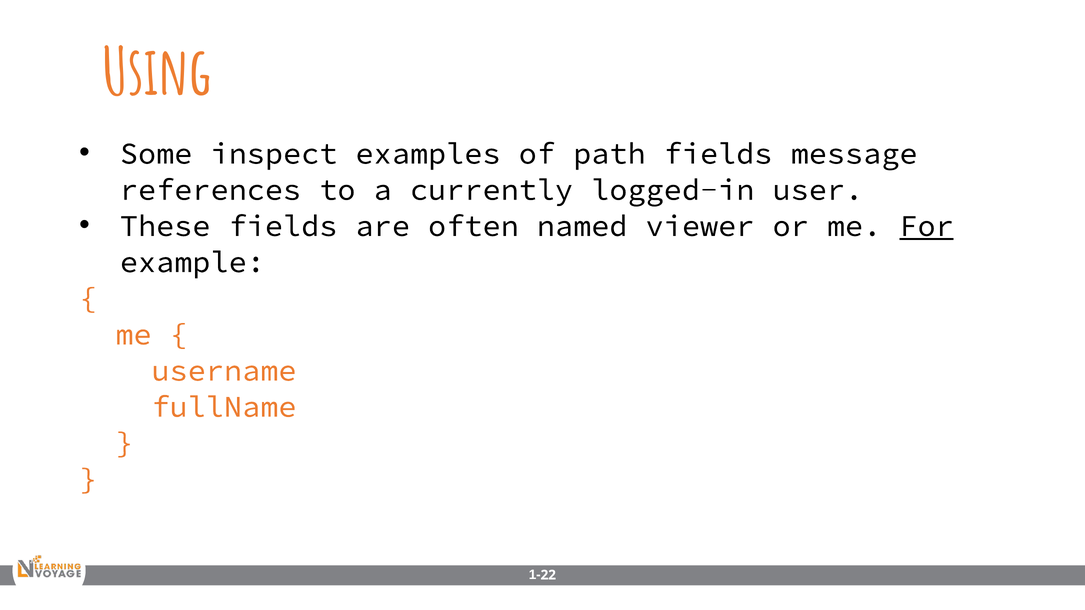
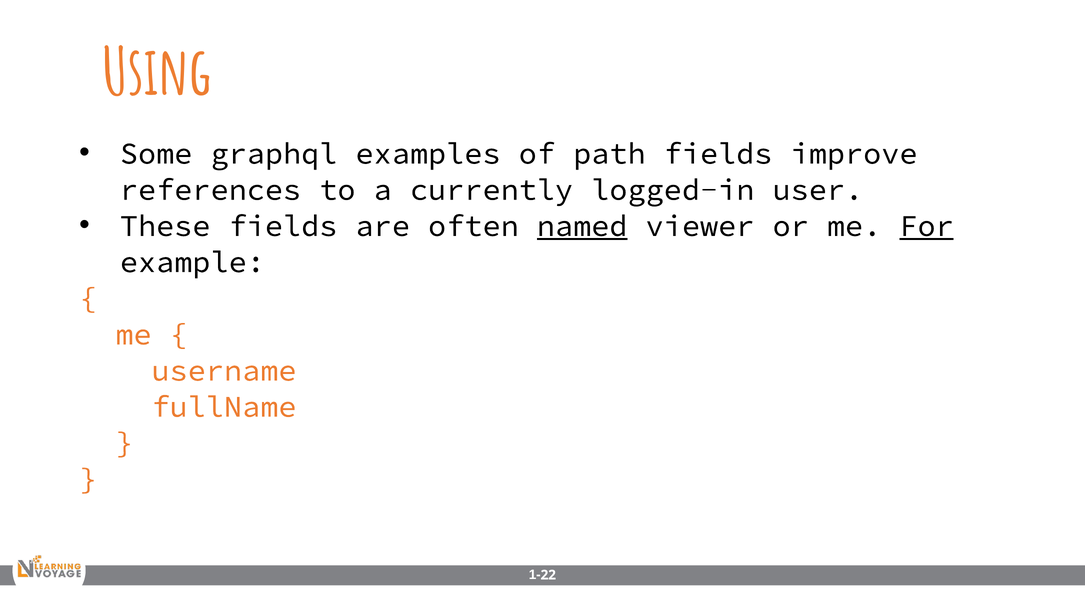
inspect: inspect -> graphql
message: message -> improve
named underline: none -> present
